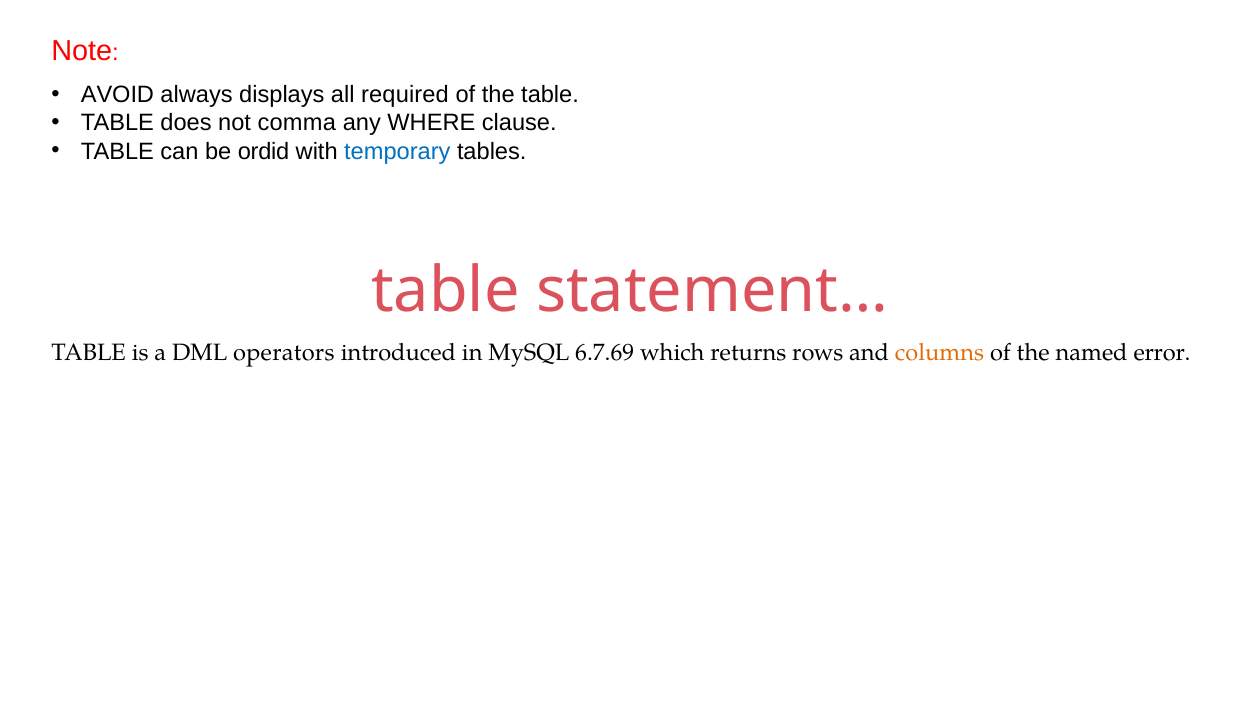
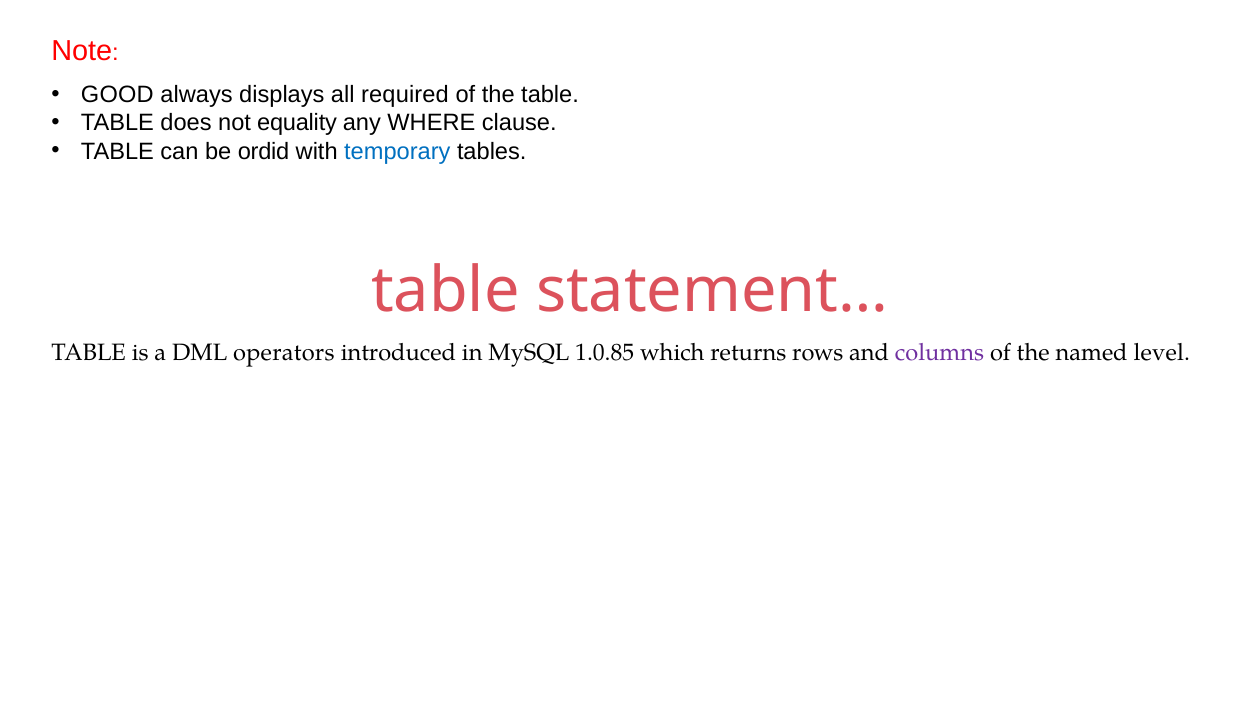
AVOID: AVOID -> GOOD
comma: comma -> equality
6.7.69: 6.7.69 -> 1.0.85
columns colour: orange -> purple
error: error -> level
